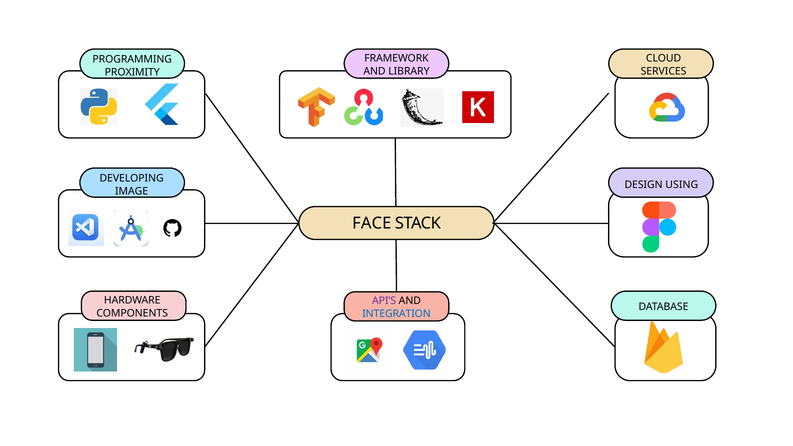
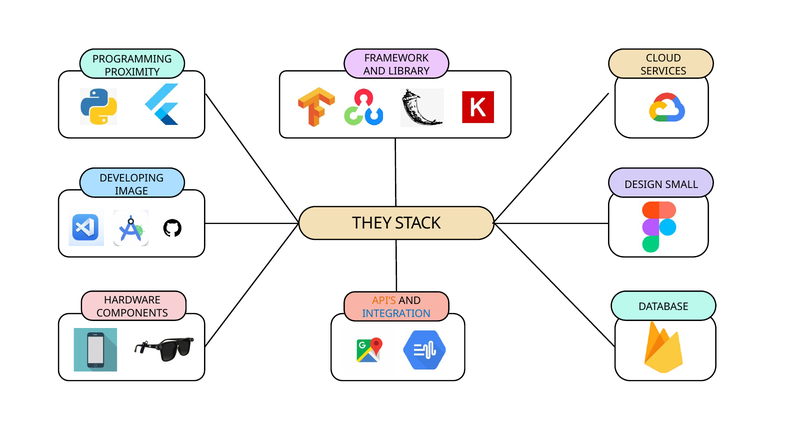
USING: USING -> SMALL
FACE: FACE -> THEY
API’S colour: purple -> orange
